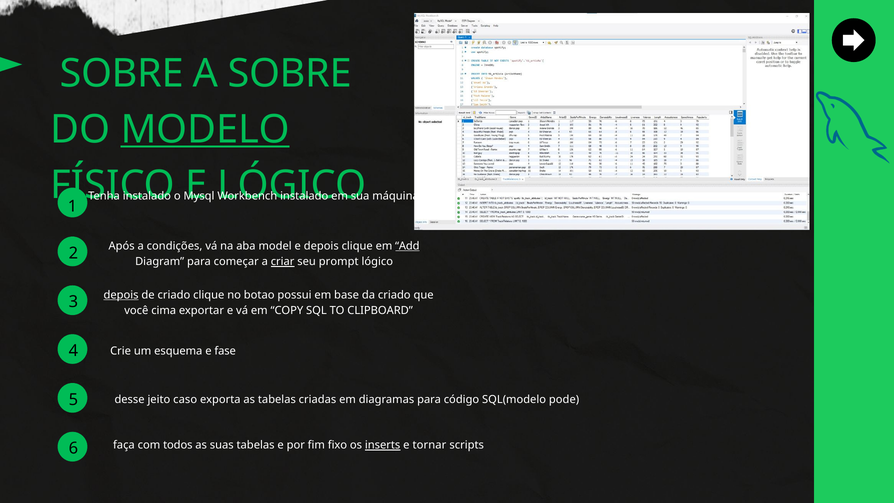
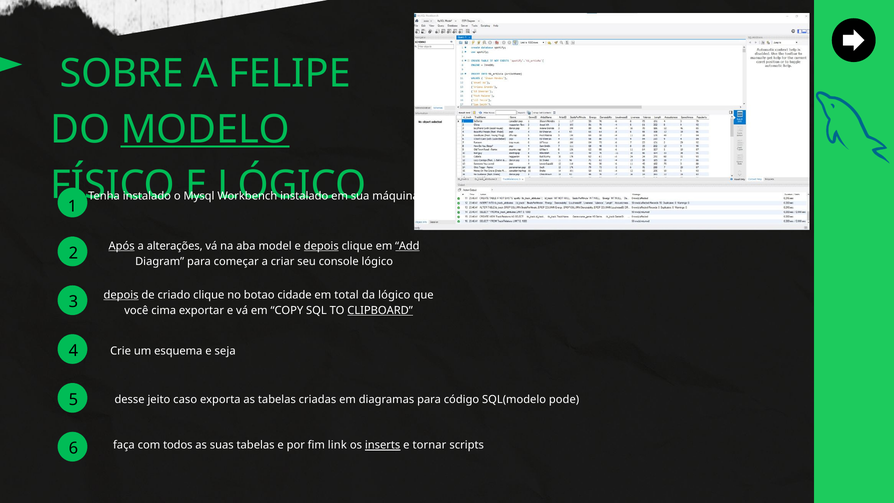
A SOBRE: SOBRE -> FELIPE
Após underline: none -> present
condições: condições -> alterações
depois at (321, 246) underline: none -> present
criar underline: present -> none
prompt: prompt -> console
possui: possui -> cidade
base: base -> total
da criado: criado -> lógico
CLIPBOARD underline: none -> present
fase: fase -> seja
fixo: fixo -> link
